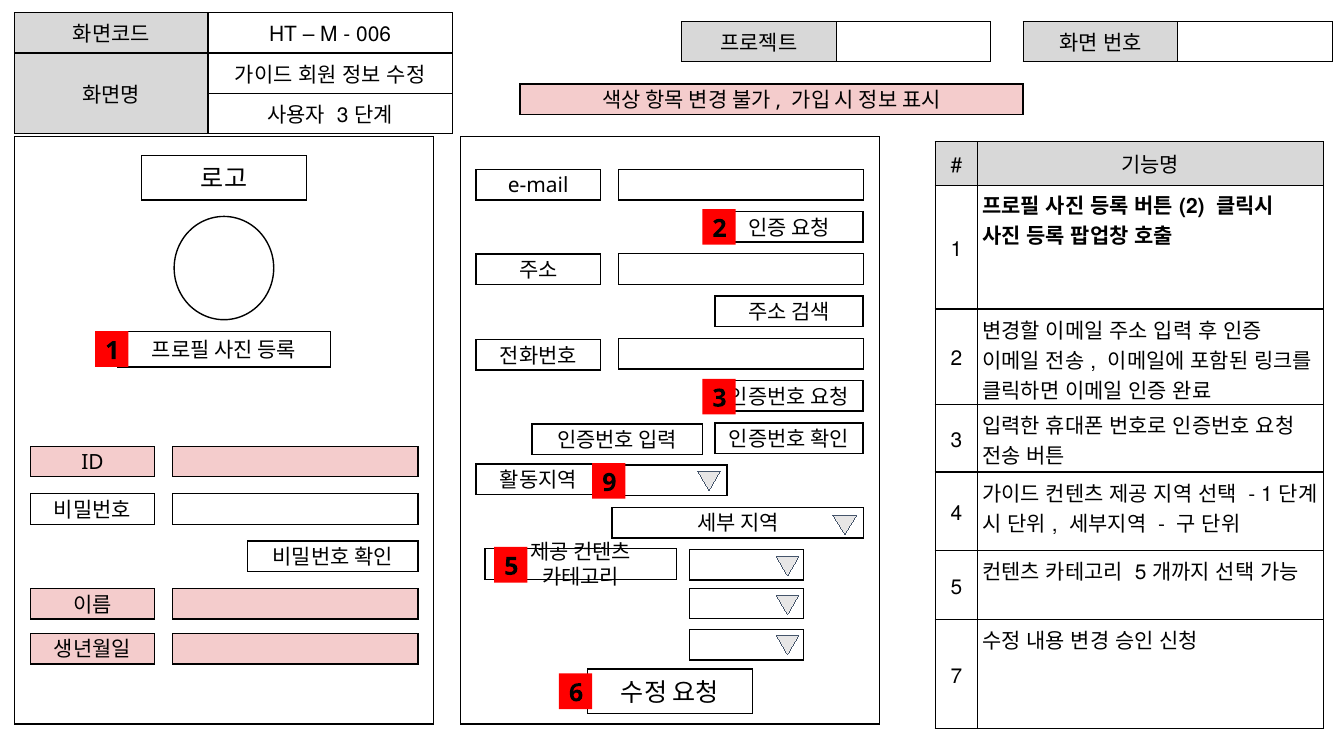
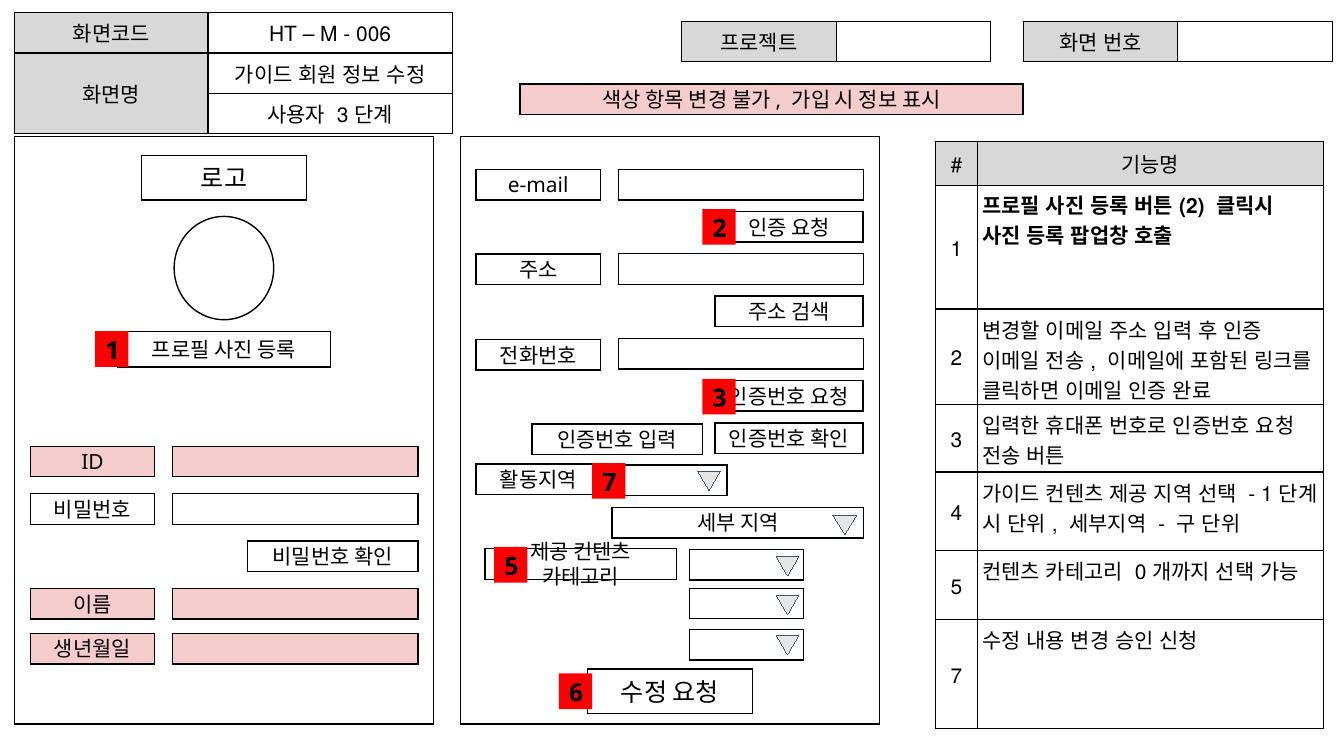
9 at (609, 483): 9 -> 7
5 at (1141, 574): 5 -> 0
